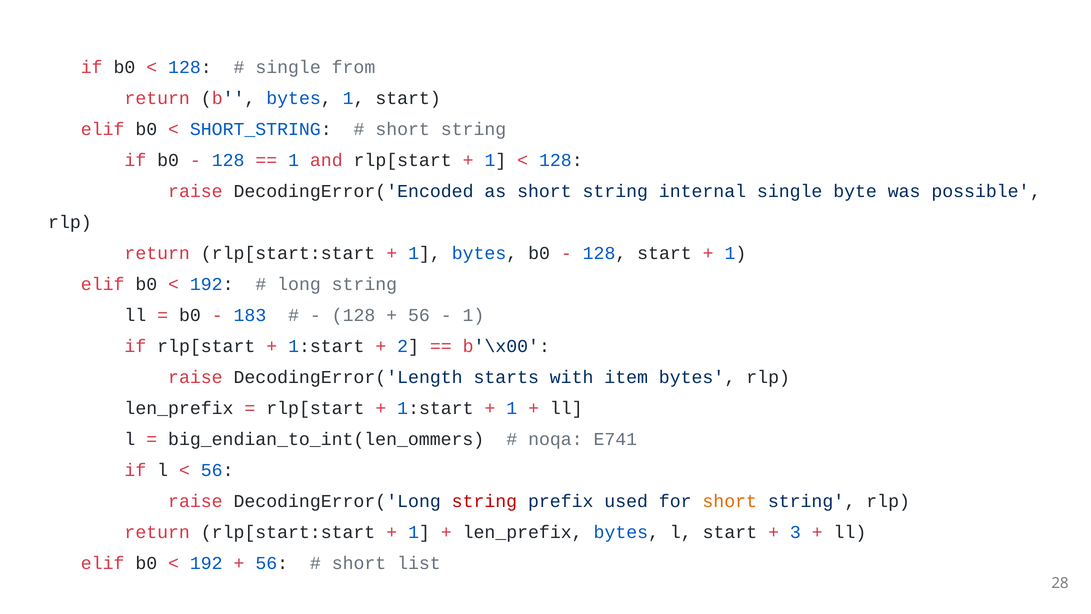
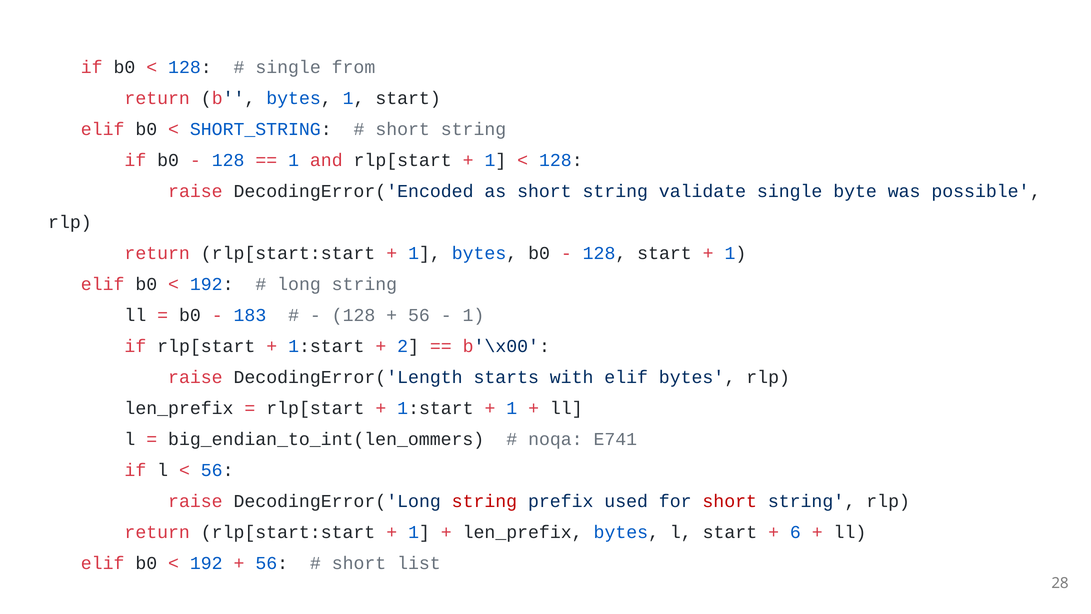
internal: internal -> validate
with item: item -> elif
short at (730, 501) colour: orange -> red
3: 3 -> 6
